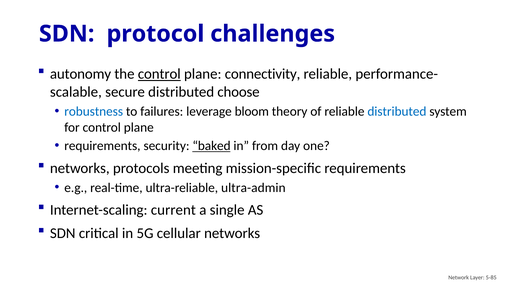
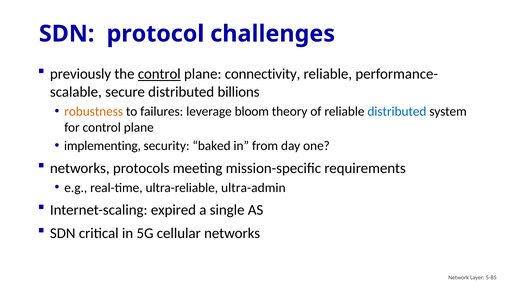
autonomy: autonomy -> previously
choose: choose -> billions
robustness colour: blue -> orange
requirements at (102, 146): requirements -> implementing
baked underline: present -> none
current: current -> expired
